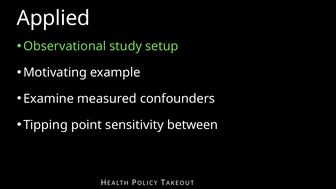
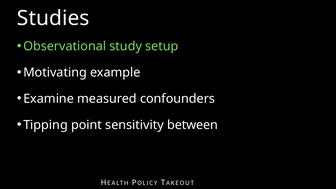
Applied: Applied -> Studies
